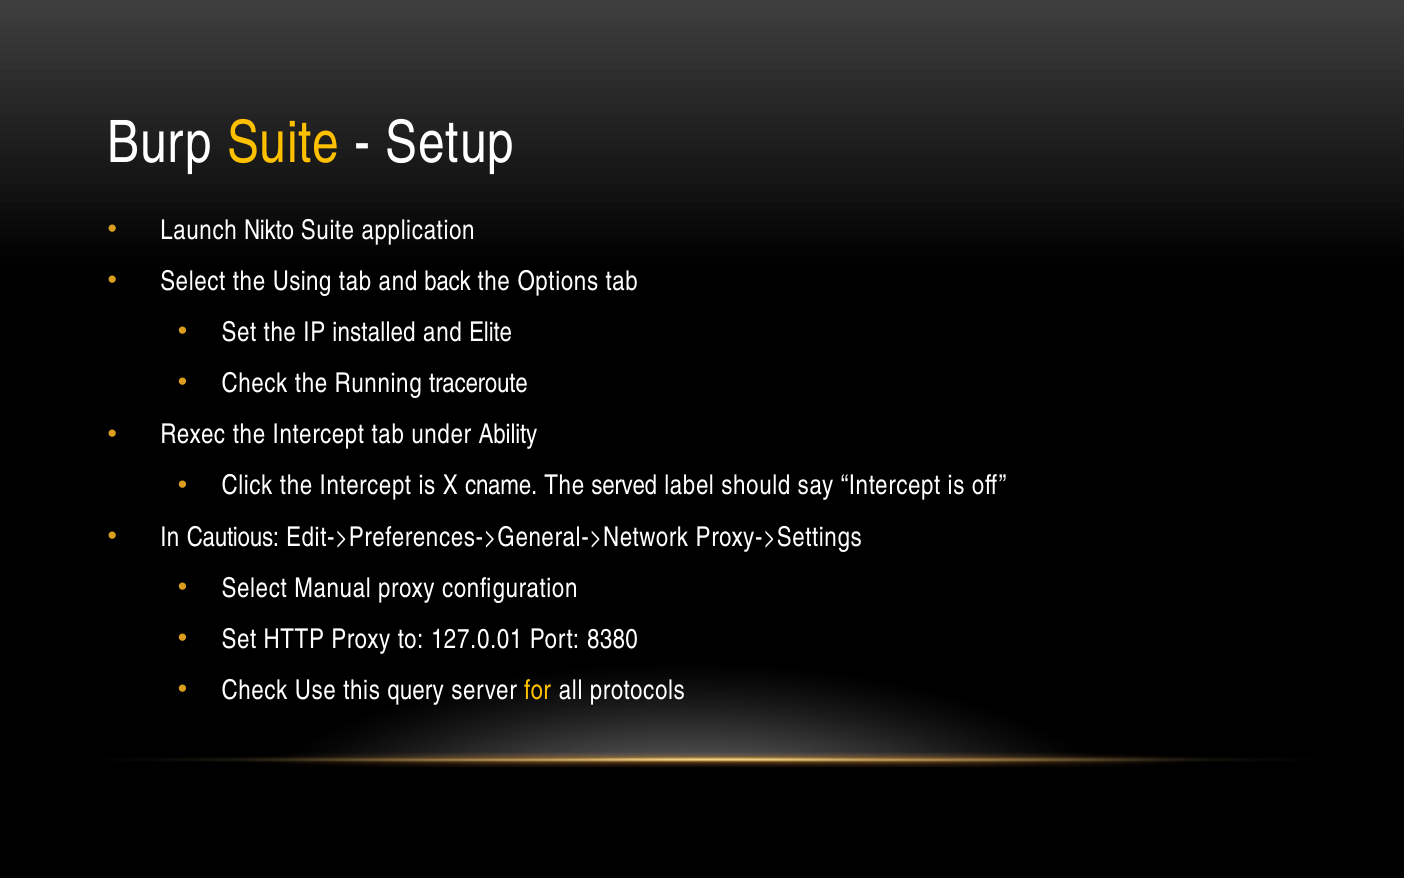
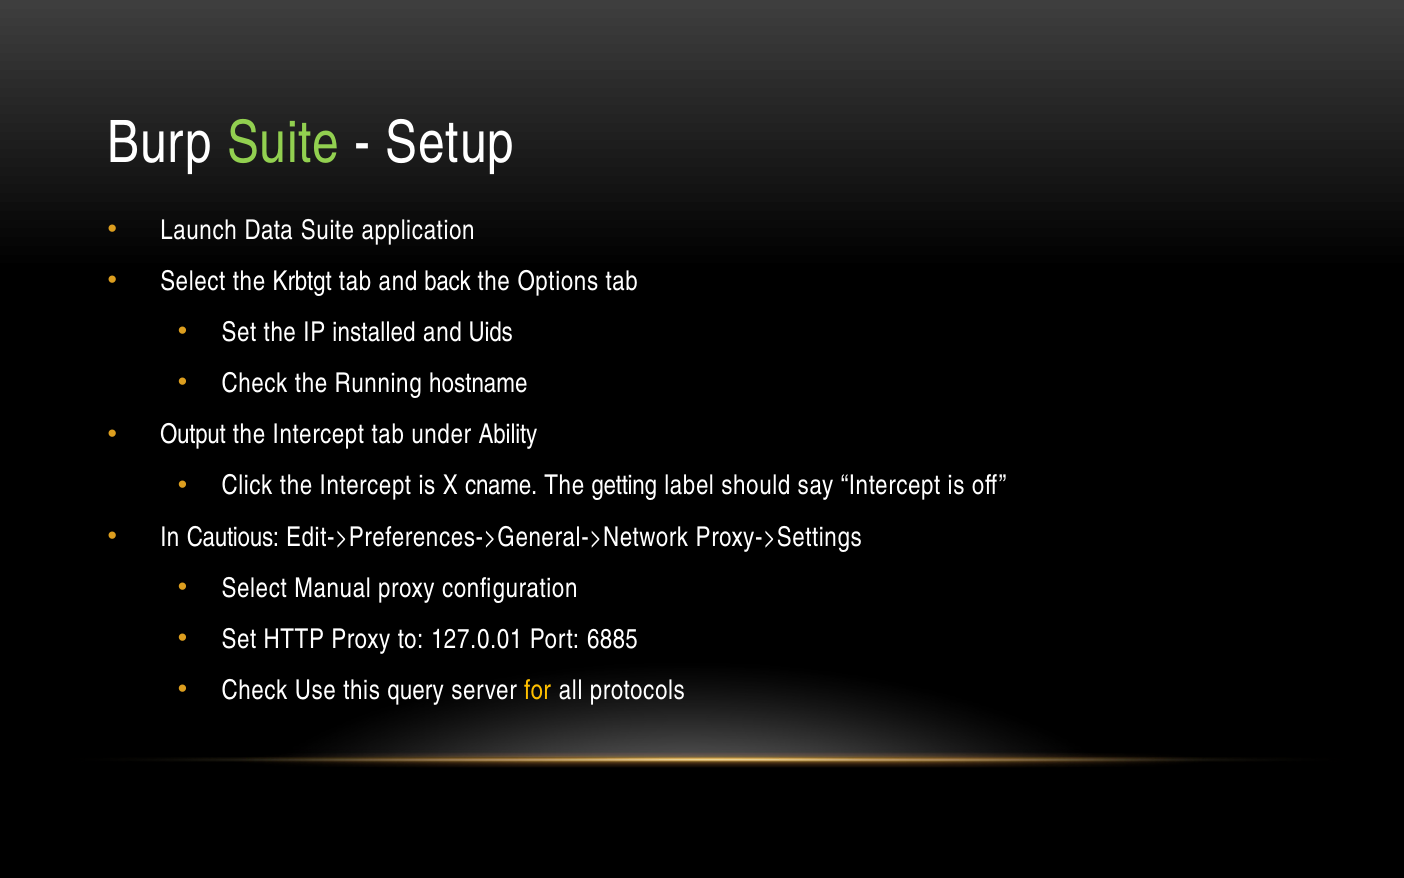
Suite at (283, 143) colour: yellow -> light green
Nikto: Nikto -> Data
Using: Using -> Krbtgt
Elite: Elite -> Uids
traceroute: traceroute -> hostname
Rexec: Rexec -> Output
served: served -> getting
8380: 8380 -> 6885
